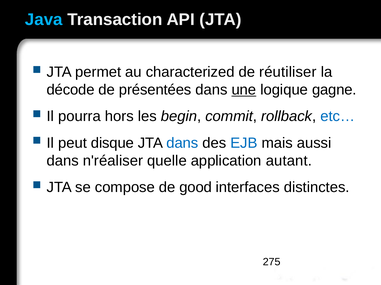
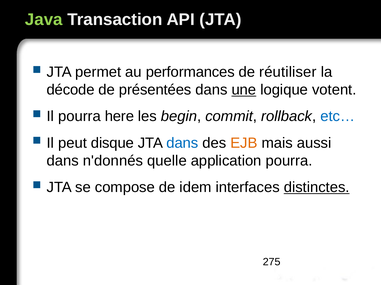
Java colour: light blue -> light green
characterized: characterized -> performances
gagne: gagne -> votent
hors: hors -> here
EJB colour: blue -> orange
n'réaliser: n'réaliser -> n'donnés
application autant: autant -> pourra
good: good -> idem
distinctes underline: none -> present
